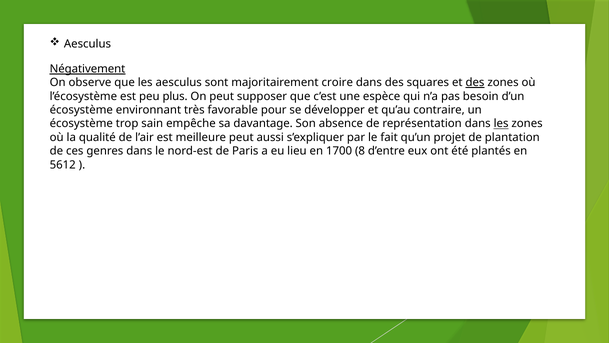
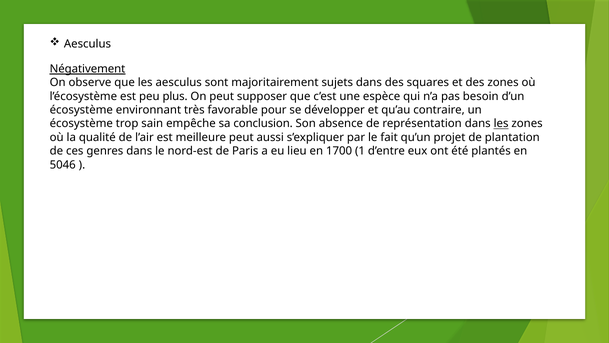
croire: croire -> sujets
des at (475, 82) underline: present -> none
davantage: davantage -> conclusion
8: 8 -> 1
5612: 5612 -> 5046
